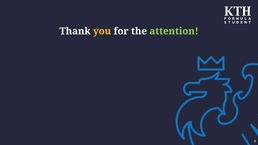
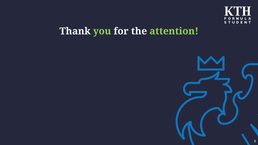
you colour: yellow -> light green
